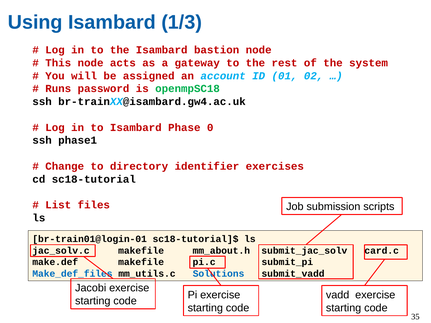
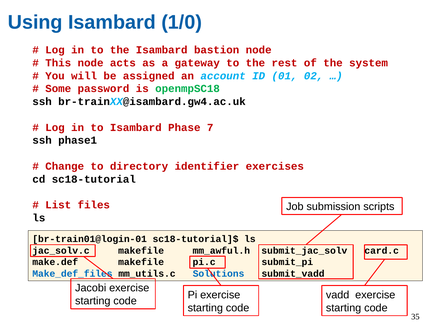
1/3: 1/3 -> 1/0
Runs: Runs -> Some
0: 0 -> 7
mm_about.h: mm_about.h -> mm_awful.h
